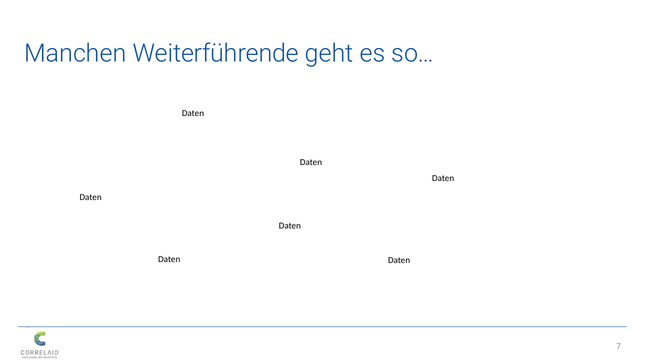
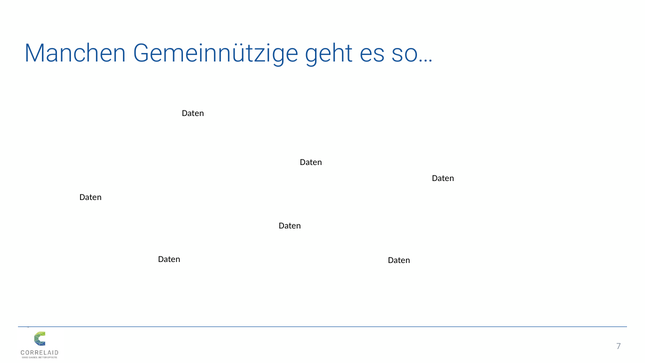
Weiterführende: Weiterführende -> Gemeinnützige
